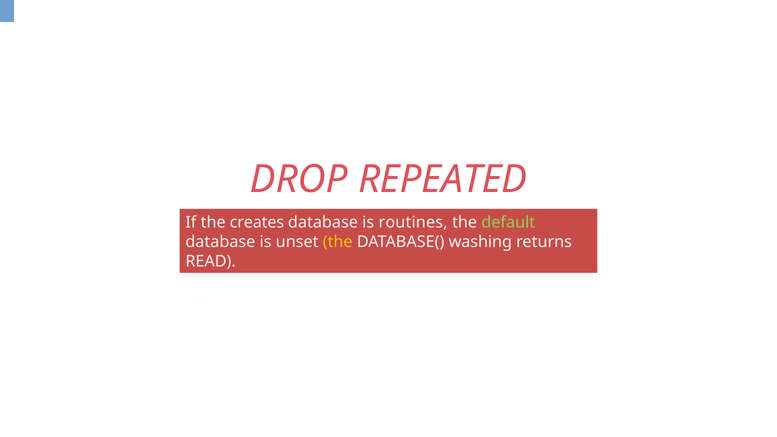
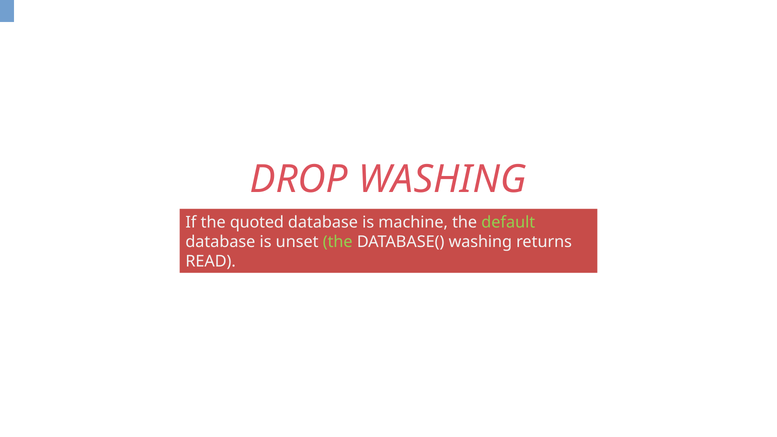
DROP REPEATED: REPEATED -> WASHING
creates: creates -> quoted
routines: routines -> machine
the at (338, 242) colour: yellow -> light green
